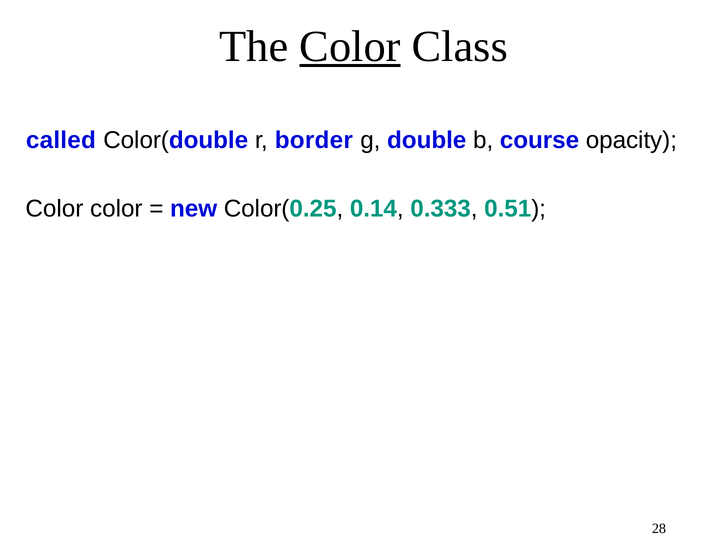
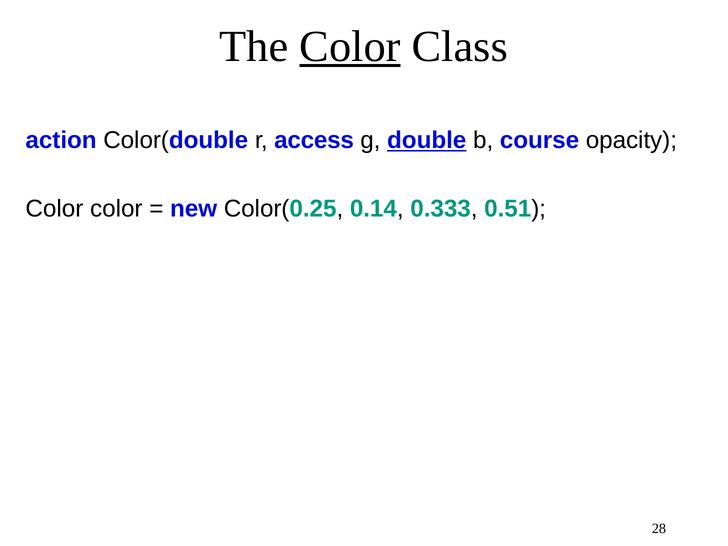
called: called -> action
border: border -> access
double underline: none -> present
